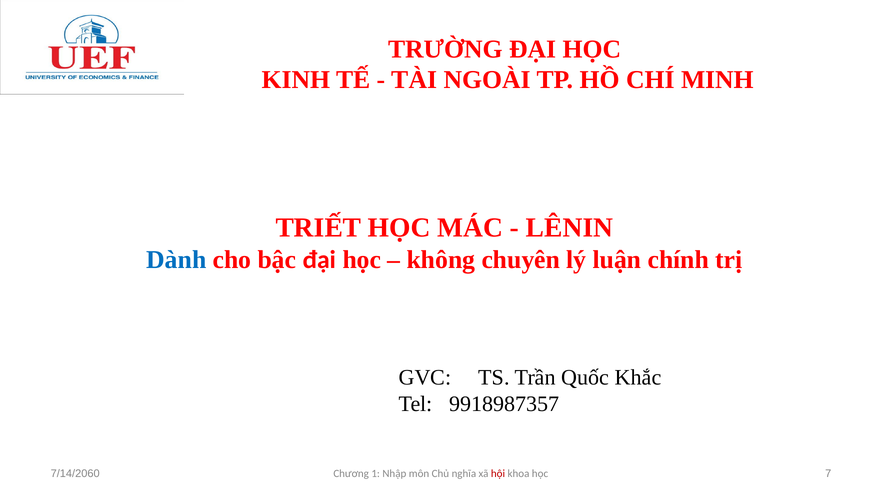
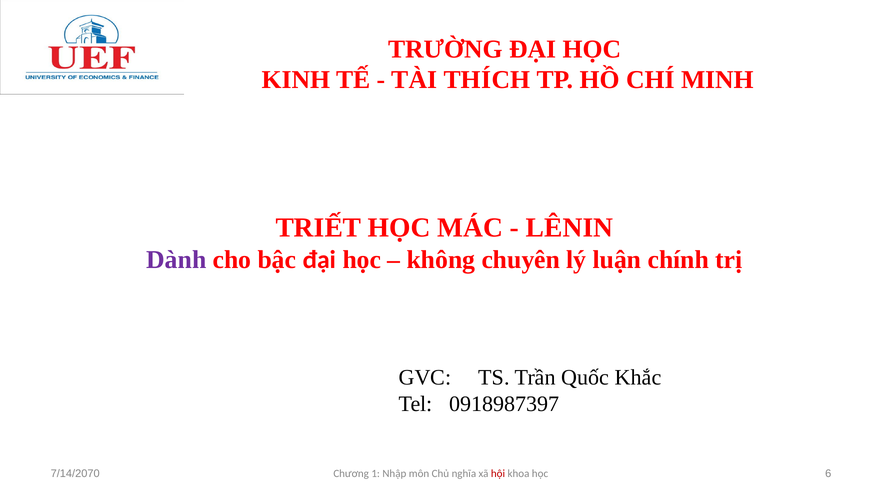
NGOÀI: NGOÀI -> THÍCH
Dành colour: blue -> purple
9918987357: 9918987357 -> 0918987397
7/14/2060: 7/14/2060 -> 7/14/2070
7: 7 -> 6
